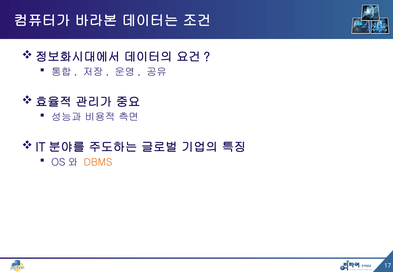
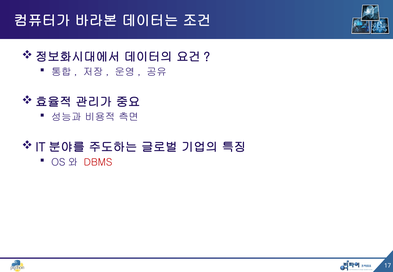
DBMS colour: orange -> red
